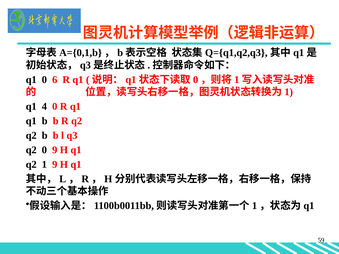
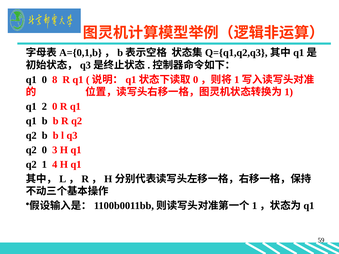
6: 6 -> 8
4: 4 -> 2
0 9: 9 -> 3
1 9: 9 -> 4
